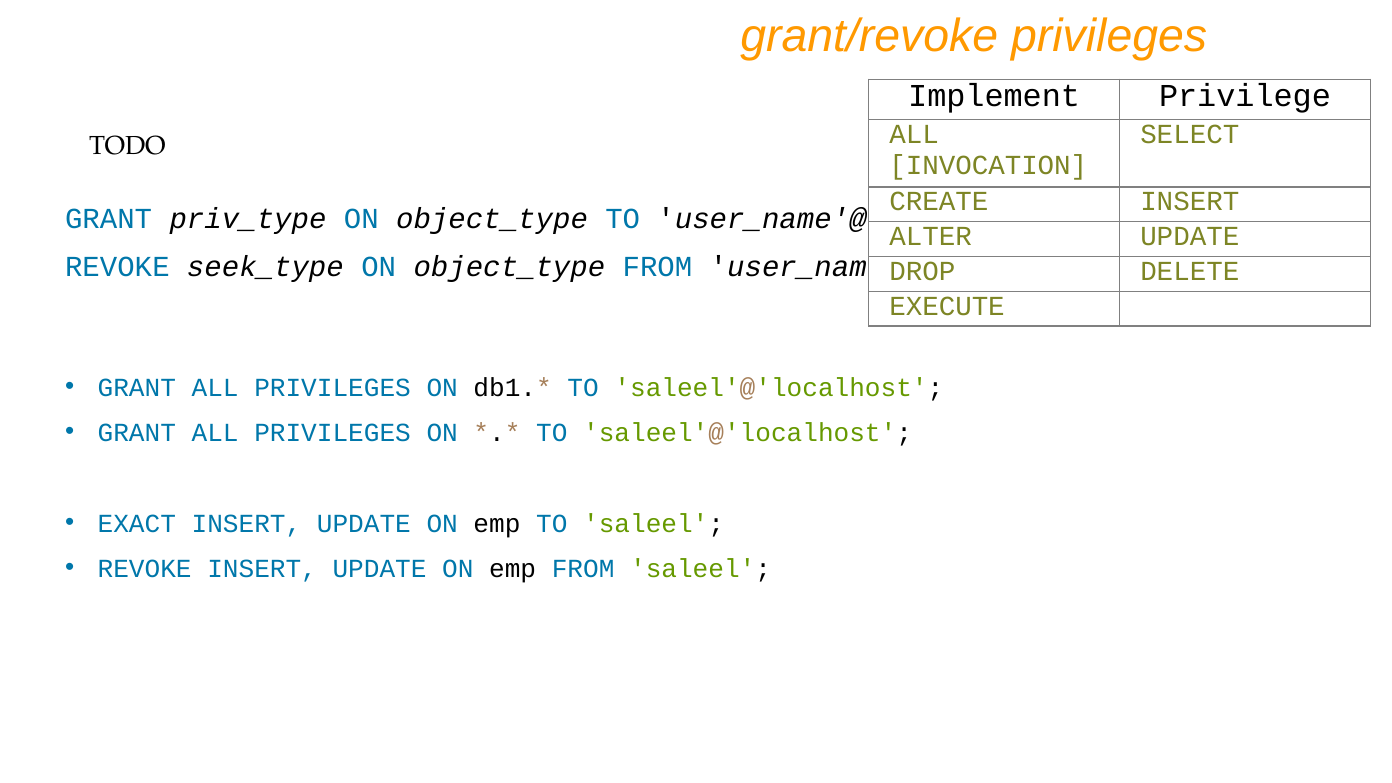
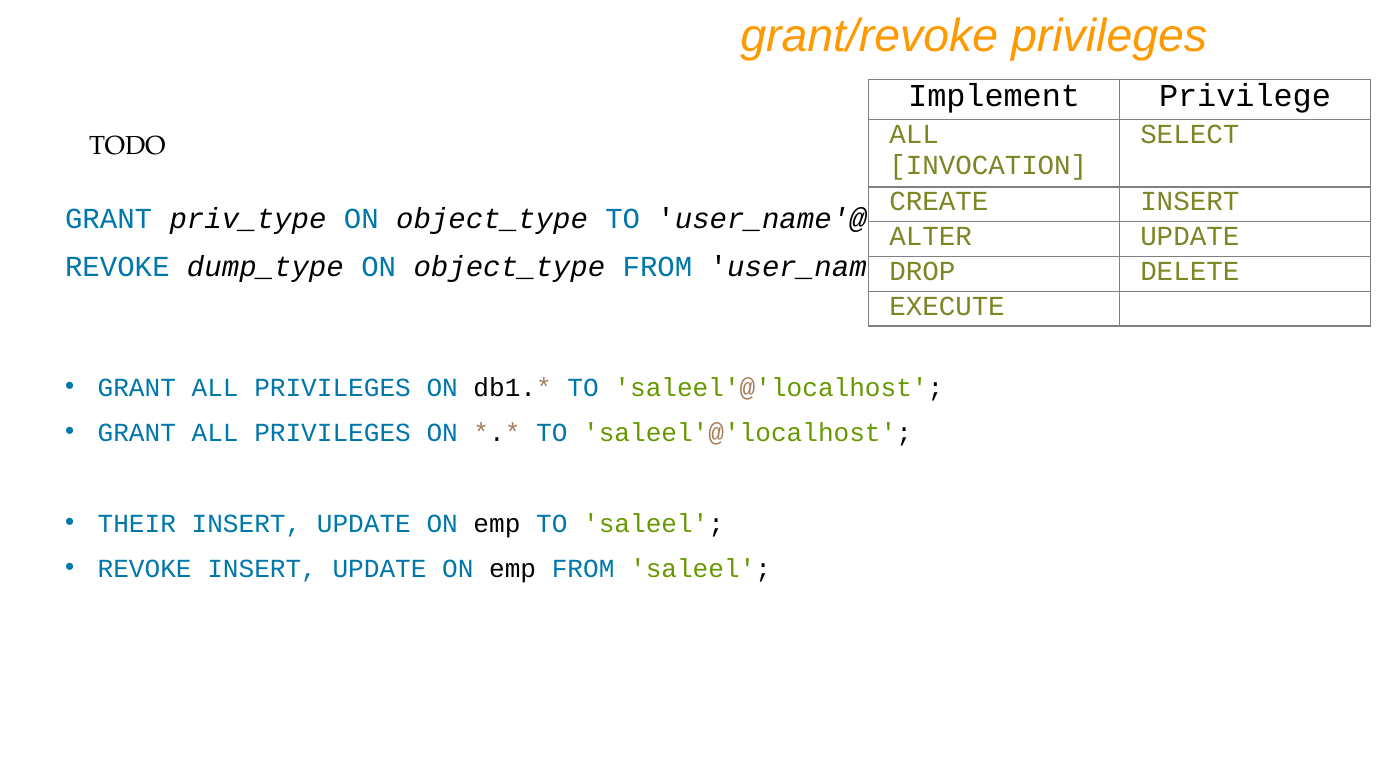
seek_type: seek_type -> dump_type
EXACT: EXACT -> THEIR
